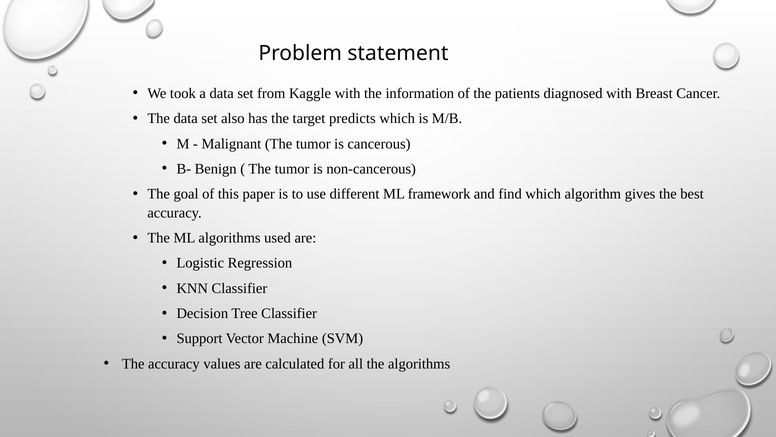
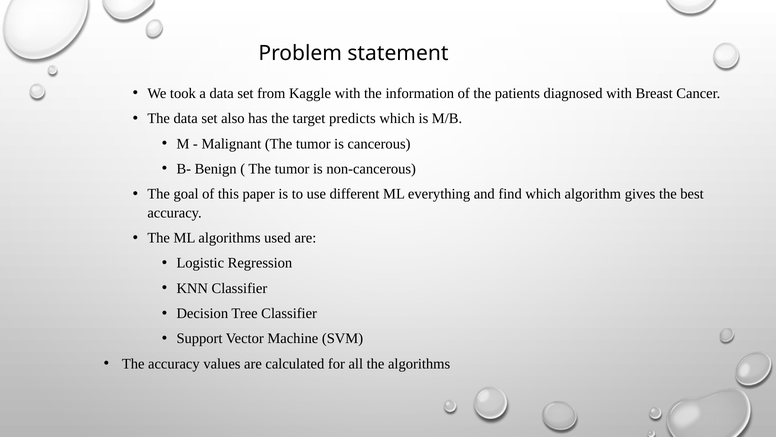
framework: framework -> everything
